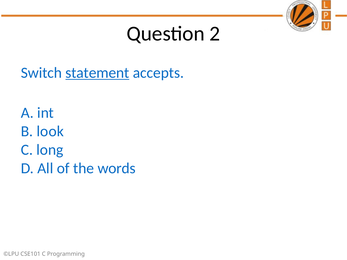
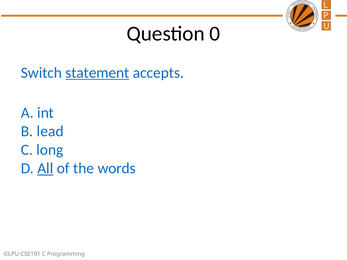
2: 2 -> 0
look: look -> lead
All underline: none -> present
